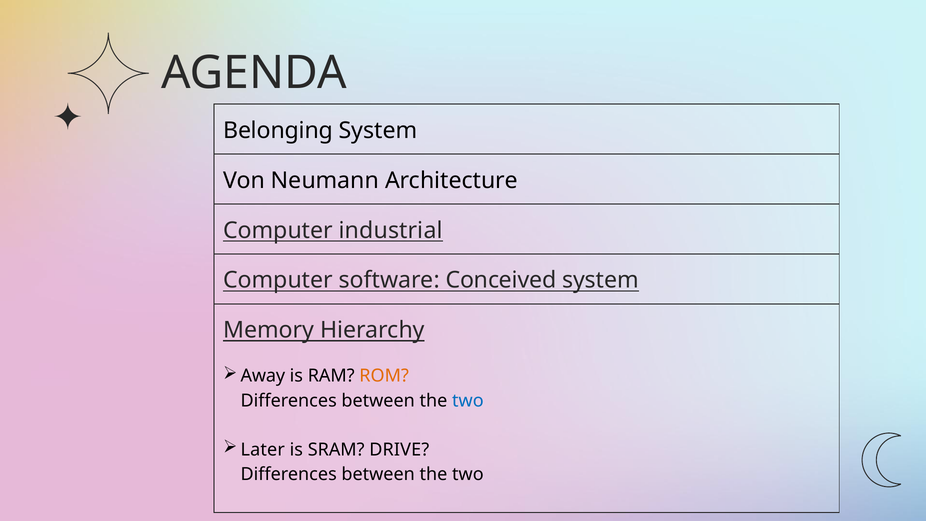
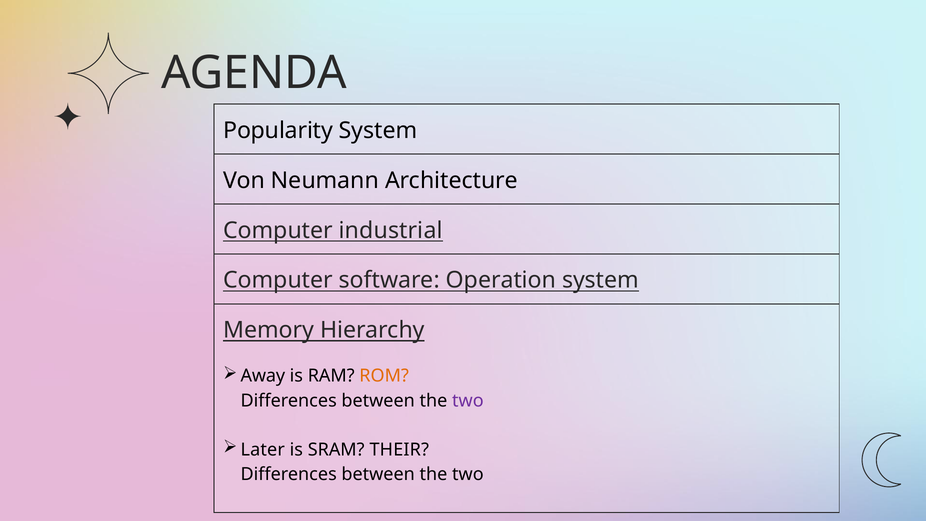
Belonging: Belonging -> Popularity
Conceived: Conceived -> Operation
two at (468, 401) colour: blue -> purple
DRIVE: DRIVE -> THEIR
